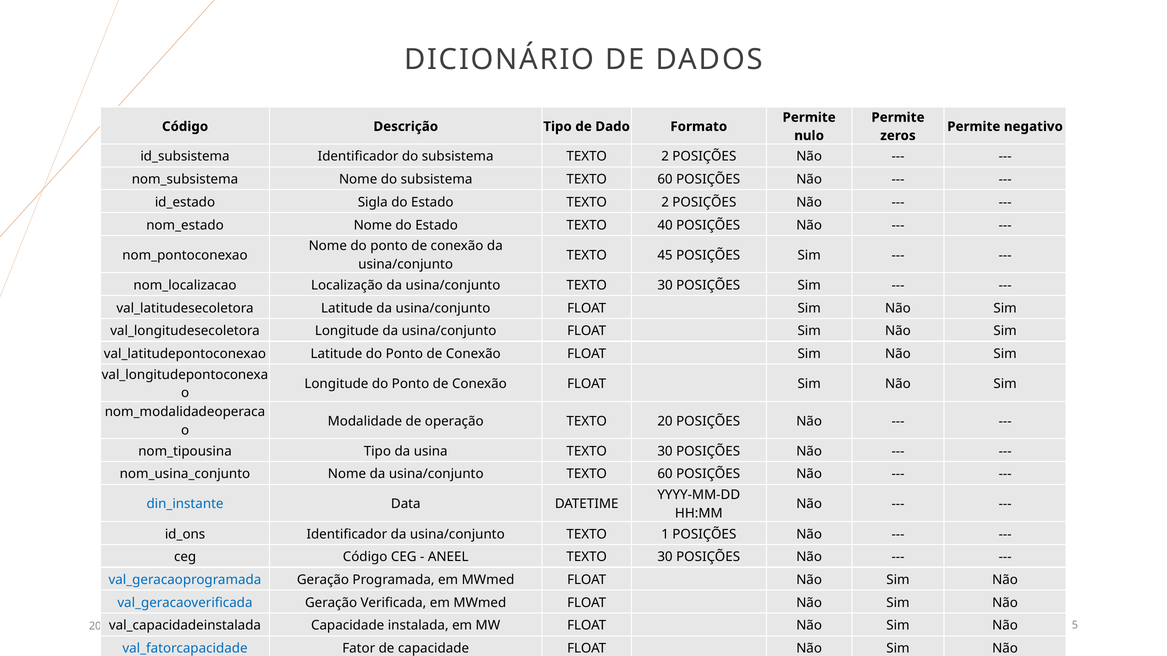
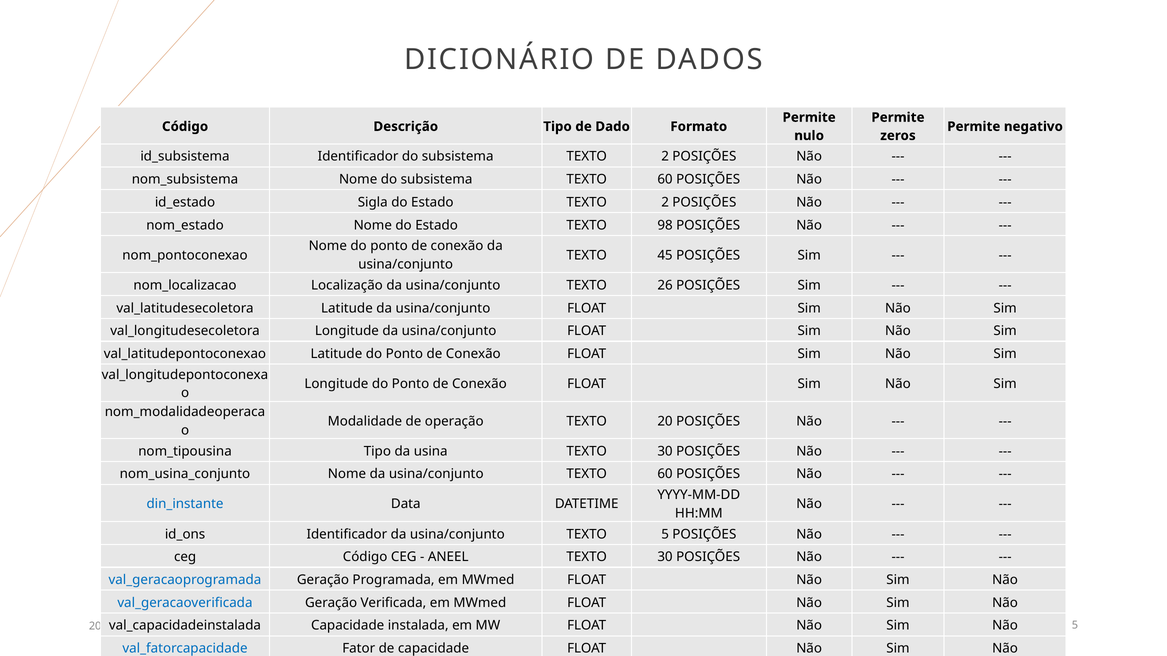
40: 40 -> 98
usina/conjunto TEXTO 30: 30 -> 26
TEXTO 1: 1 -> 5
